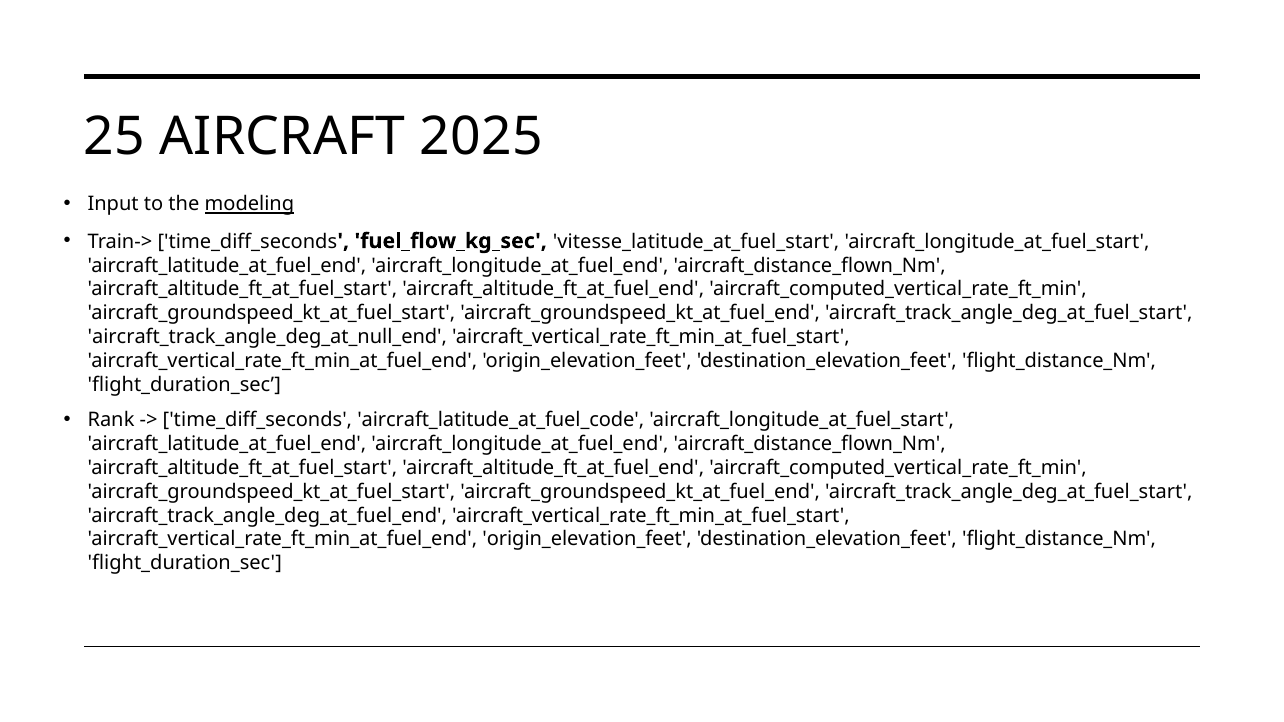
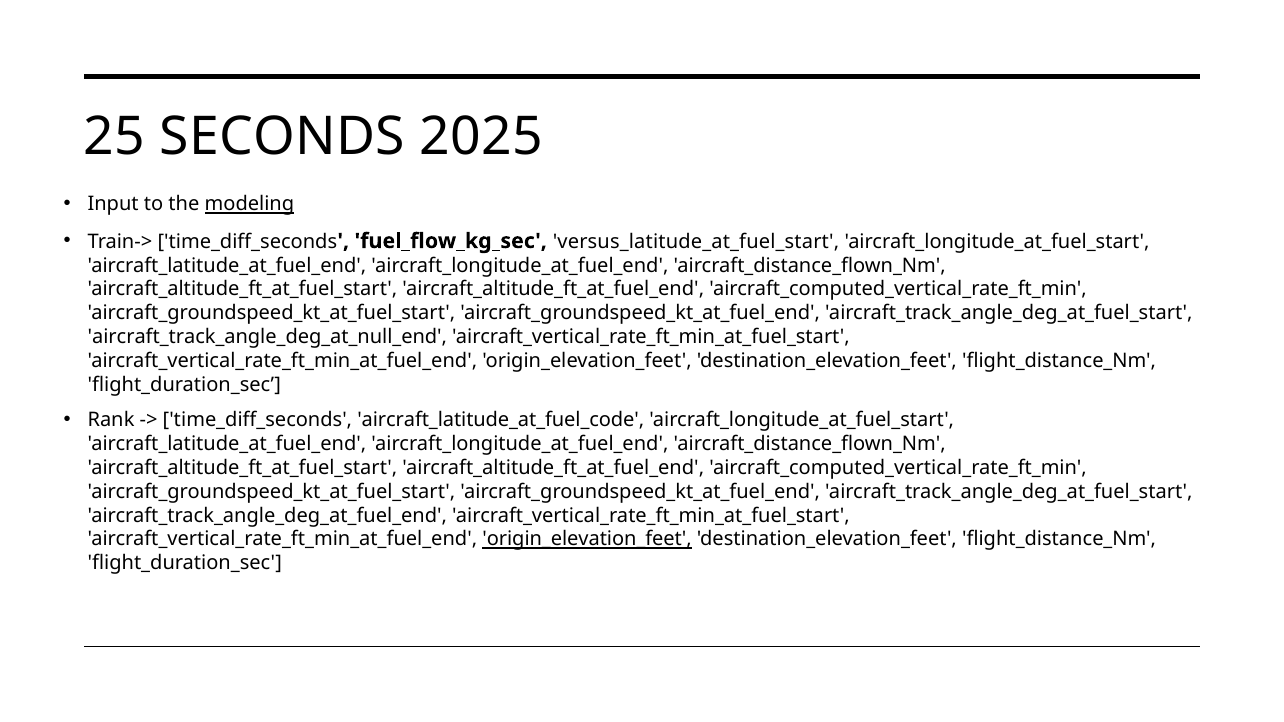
AIRCRAFT: AIRCRAFT -> SECONDS
vitesse_latitude_at_fuel_start: vitesse_latitude_at_fuel_start -> versus_latitude_at_fuel_start
origin_elevation_feet at (587, 540) underline: none -> present
